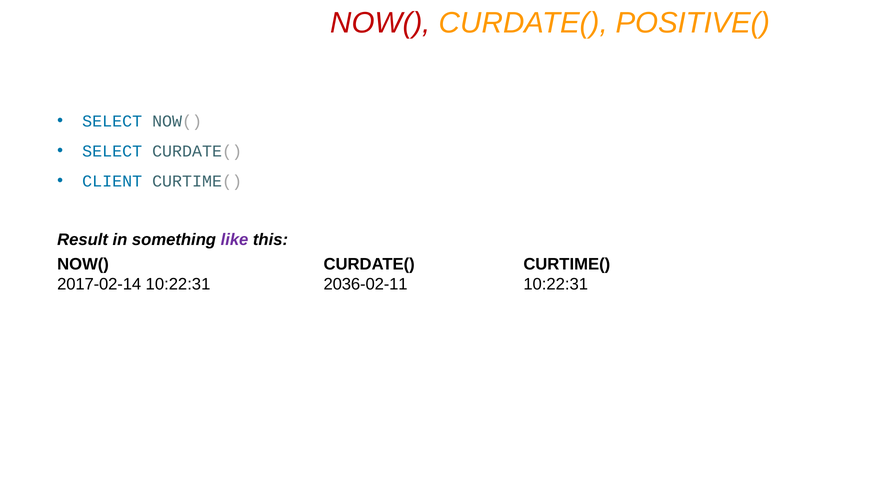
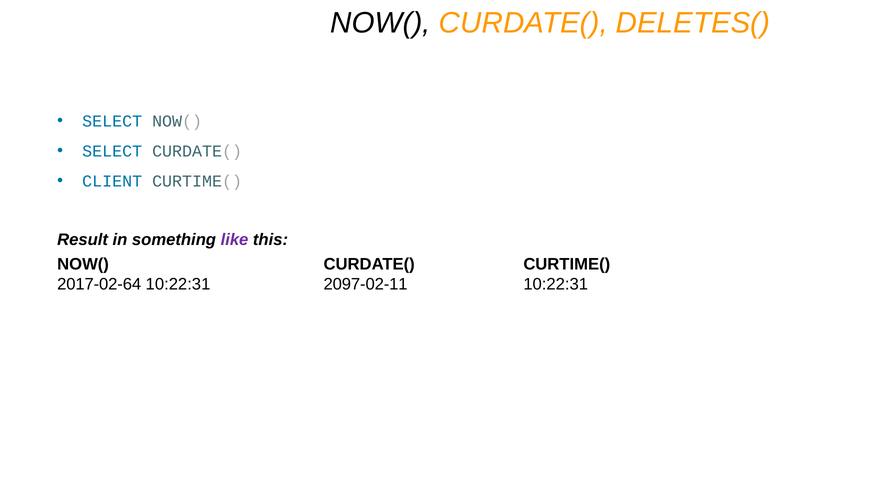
NOW( at (381, 23) colour: red -> black
POSITIVE(: POSITIVE( -> DELETES(
2017-02-14: 2017-02-14 -> 2017-02-64
2036-02-11: 2036-02-11 -> 2097-02-11
